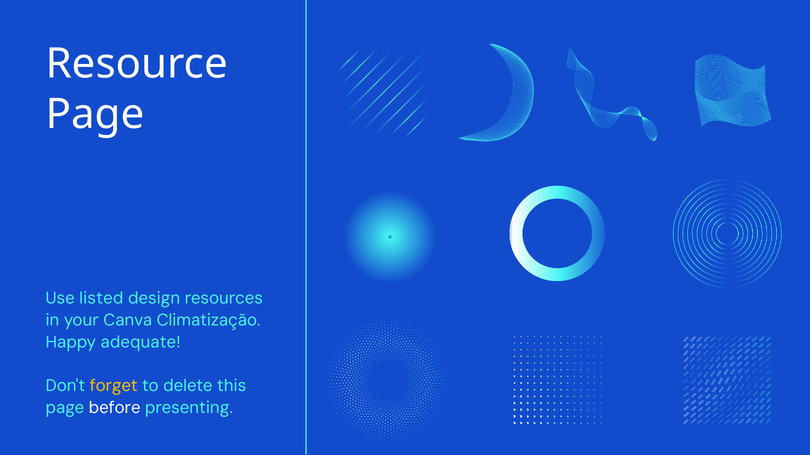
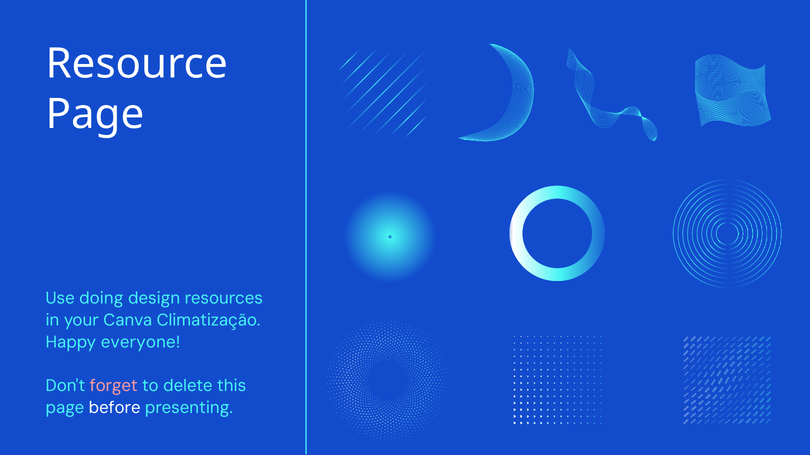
listed: listed -> doing
adequate: adequate -> everyone
forget colour: yellow -> pink
